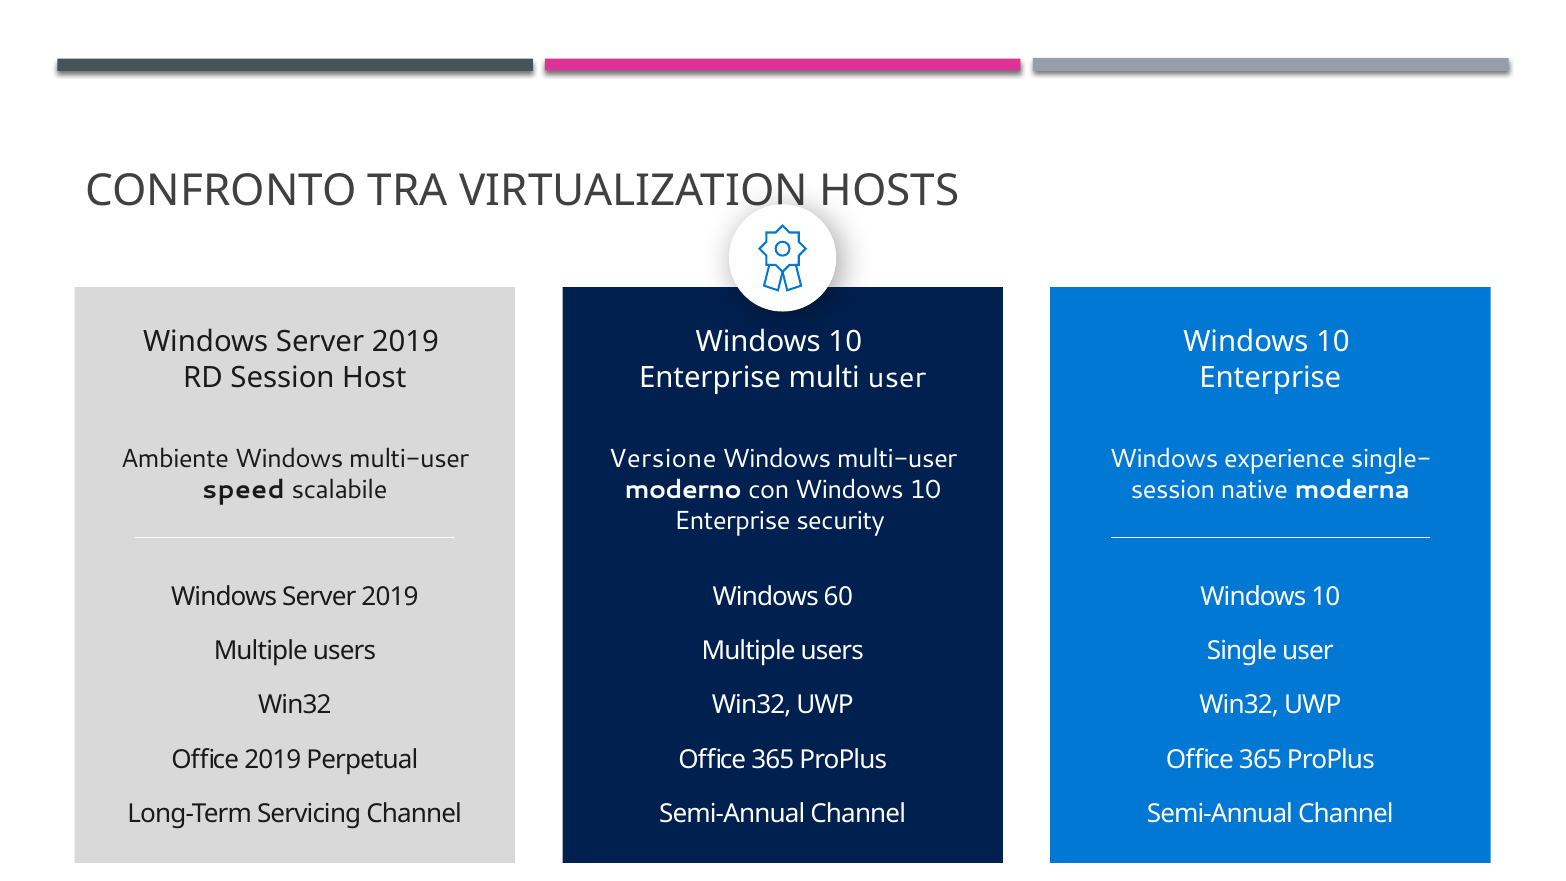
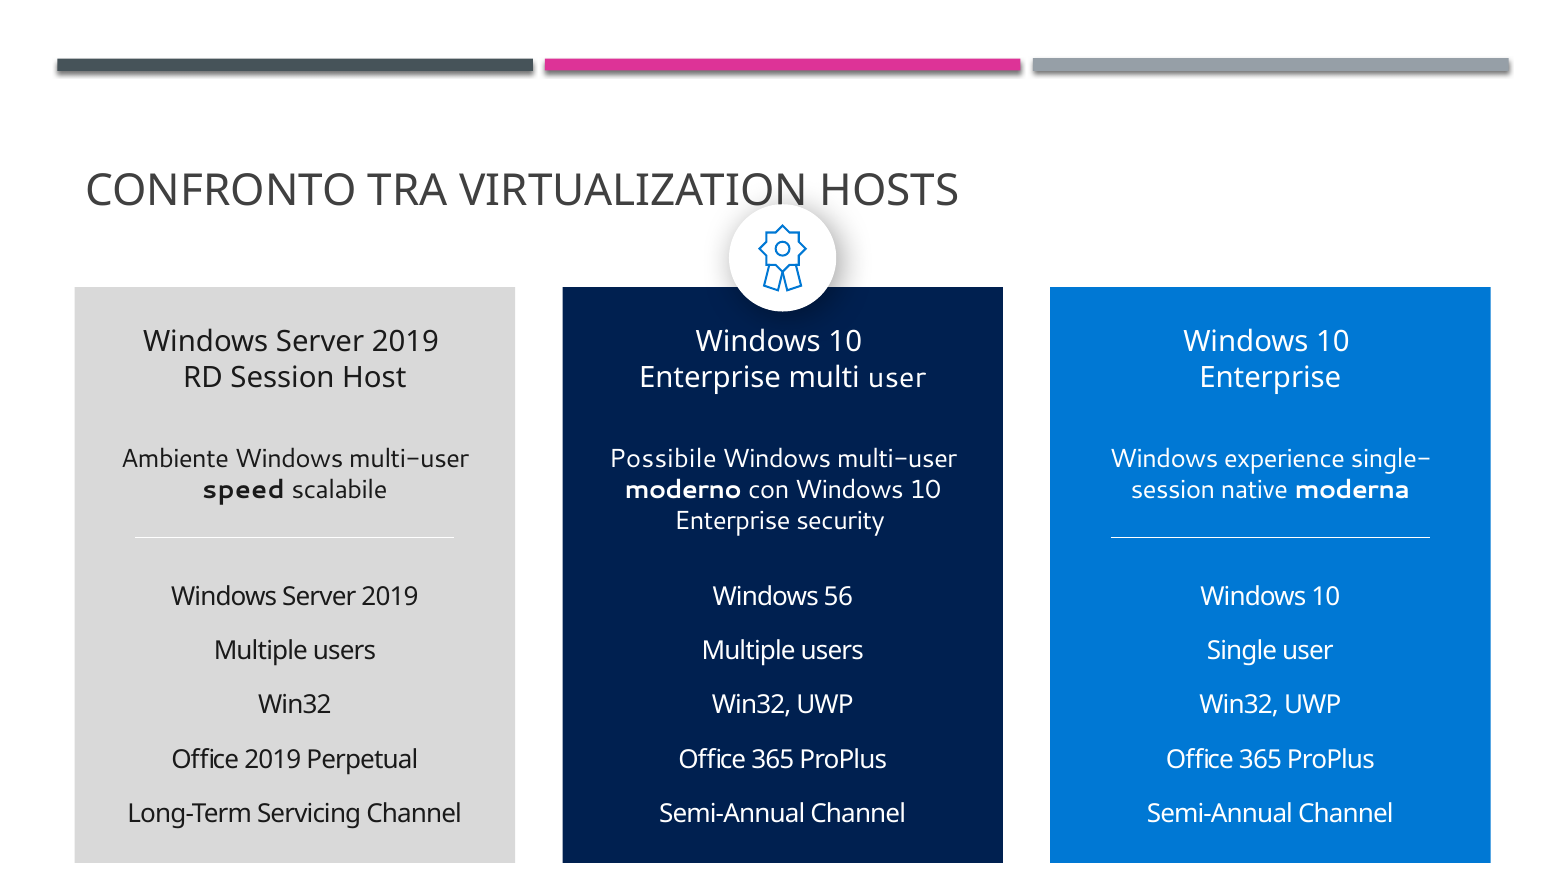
Versione: Versione -> Possibile
60: 60 -> 56
